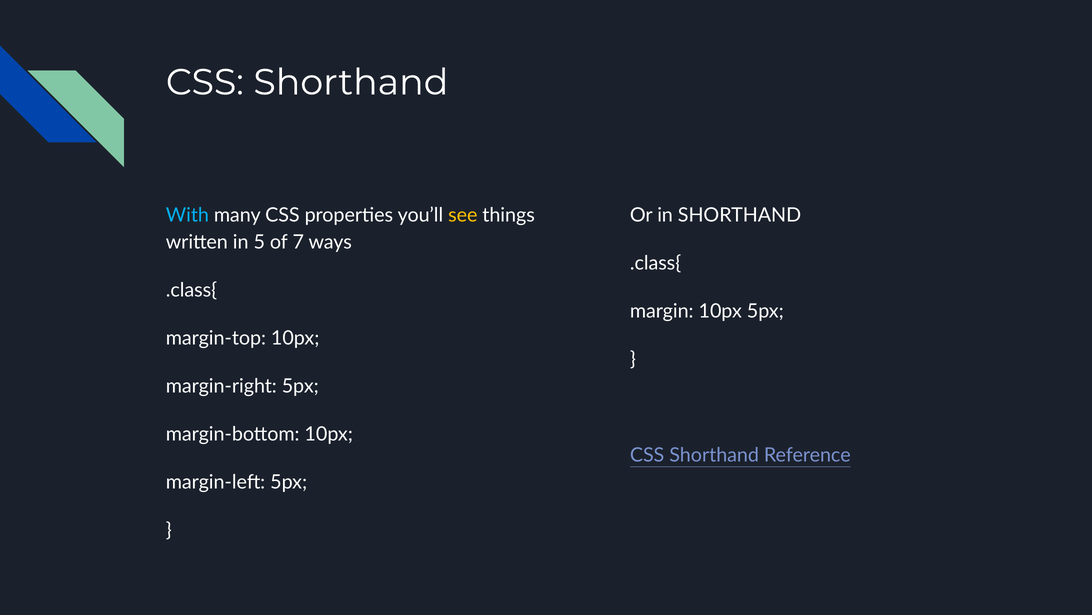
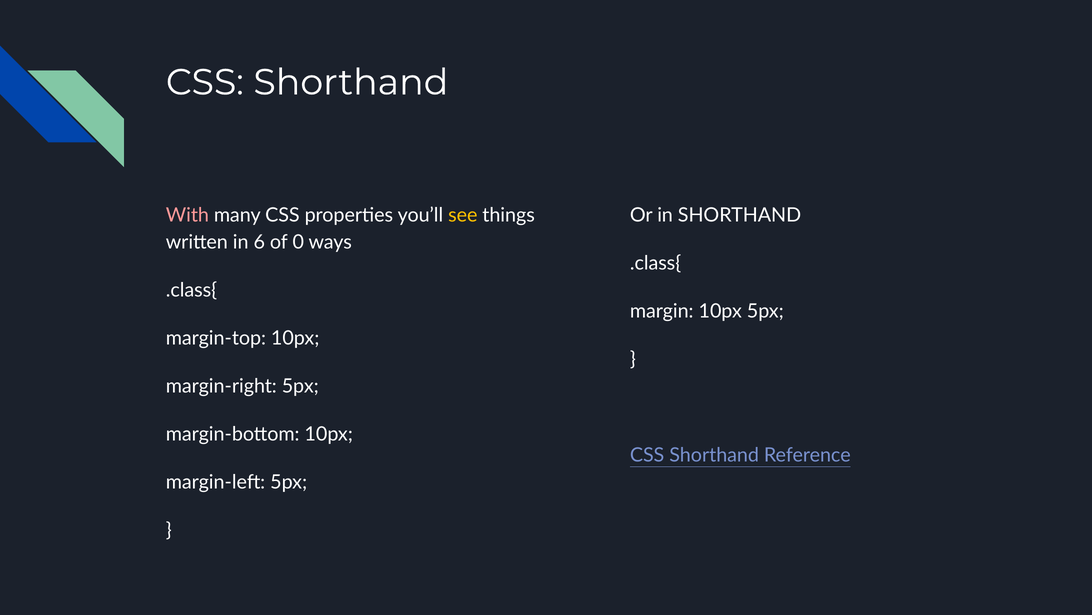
With colour: light blue -> pink
5: 5 -> 6
7: 7 -> 0
